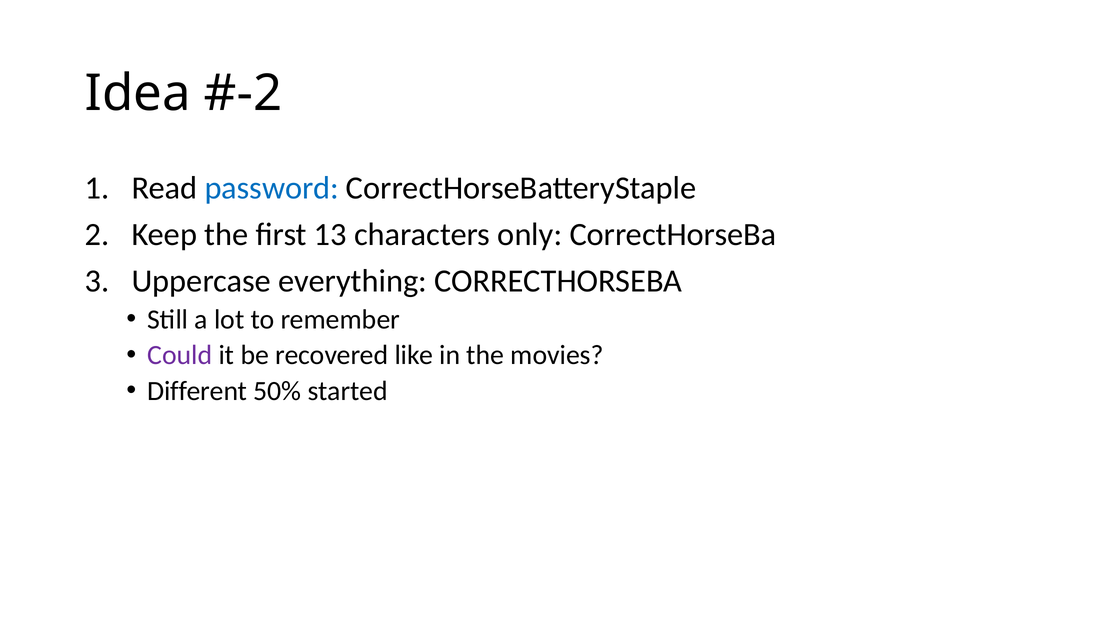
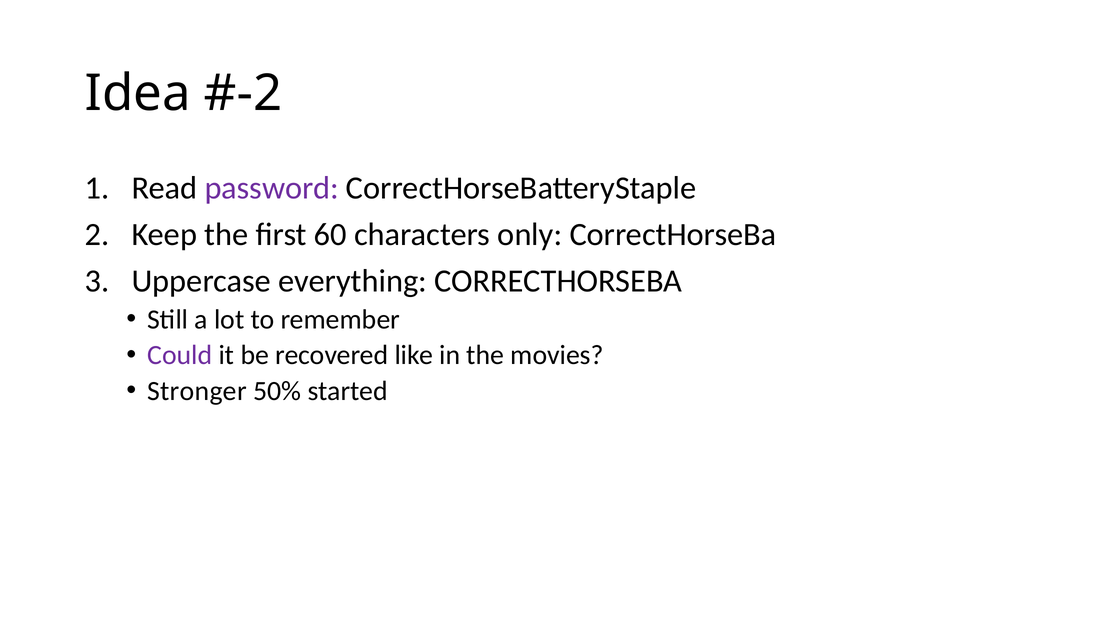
password colour: blue -> purple
13: 13 -> 60
Different: Different -> Stronger
